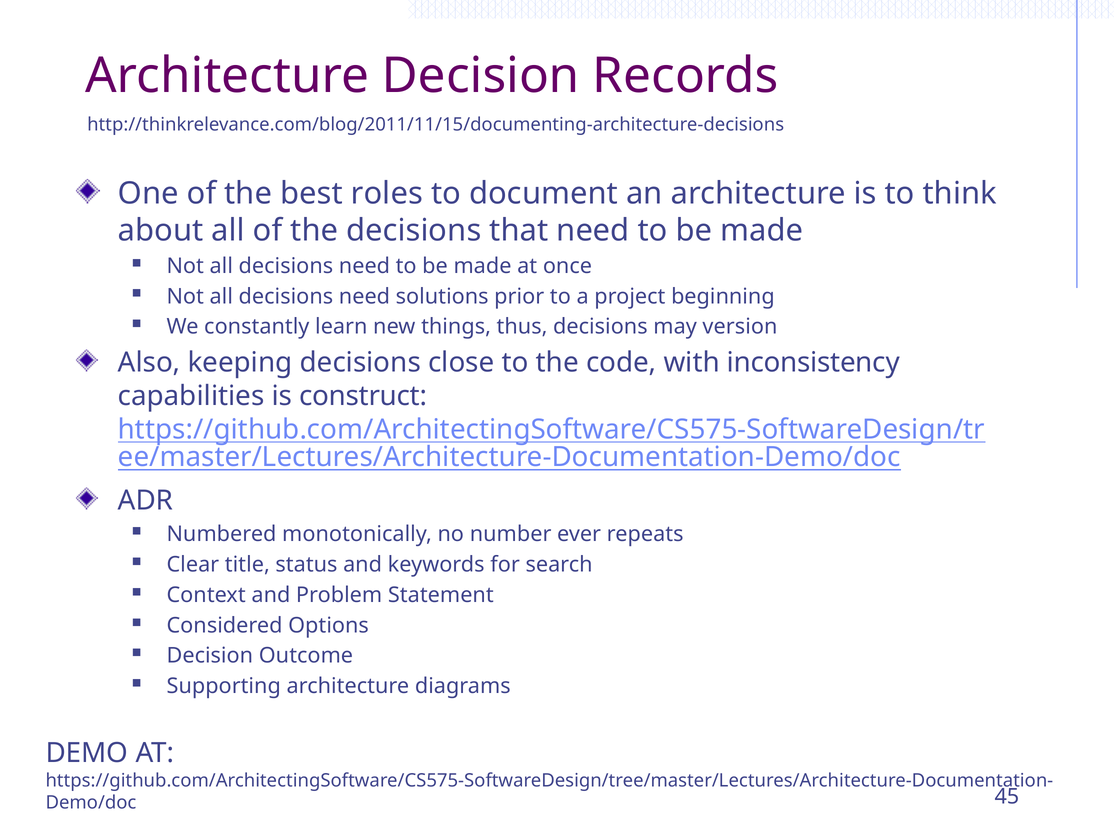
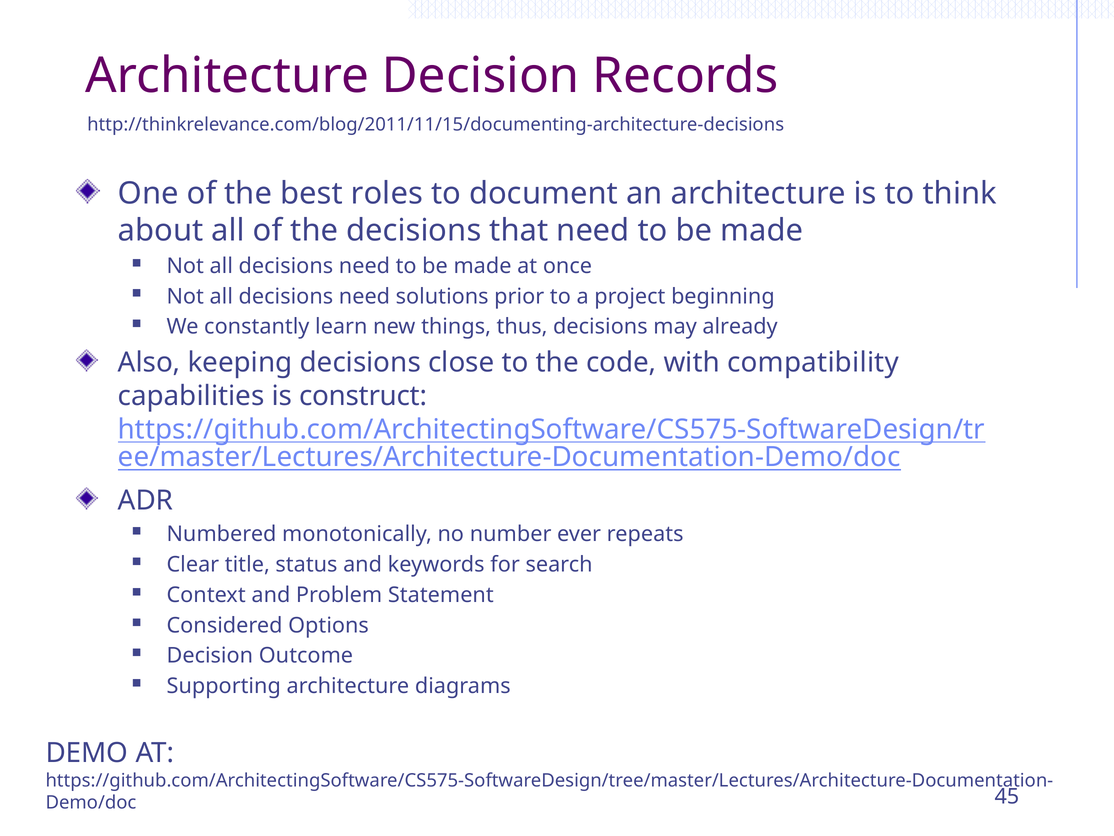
version: version -> already
inconsistency: inconsistency -> compatibility
